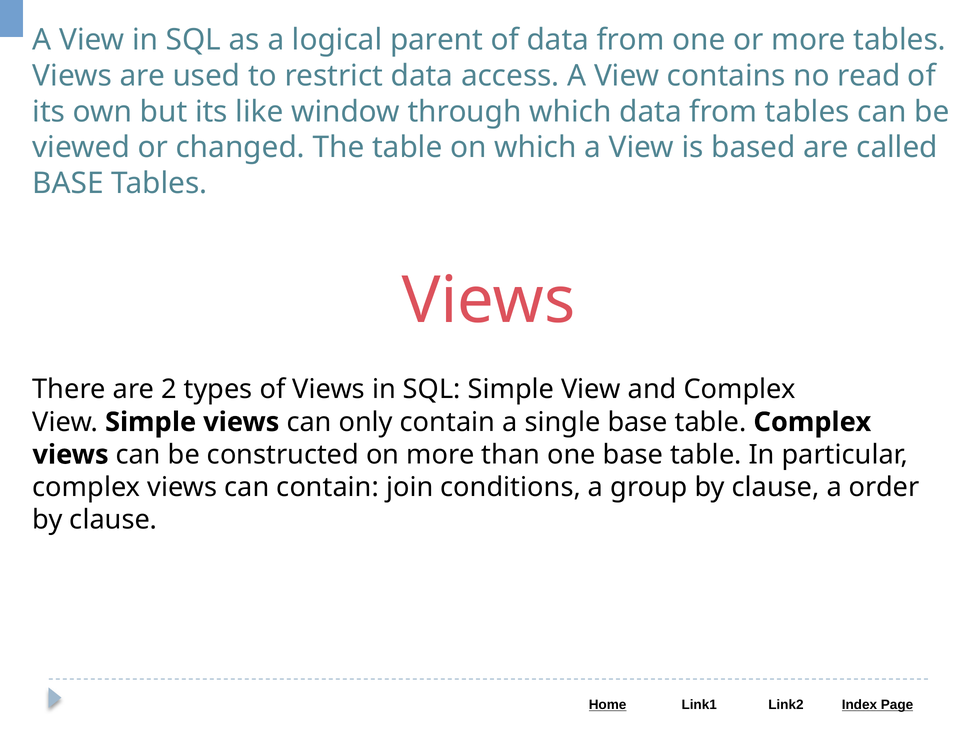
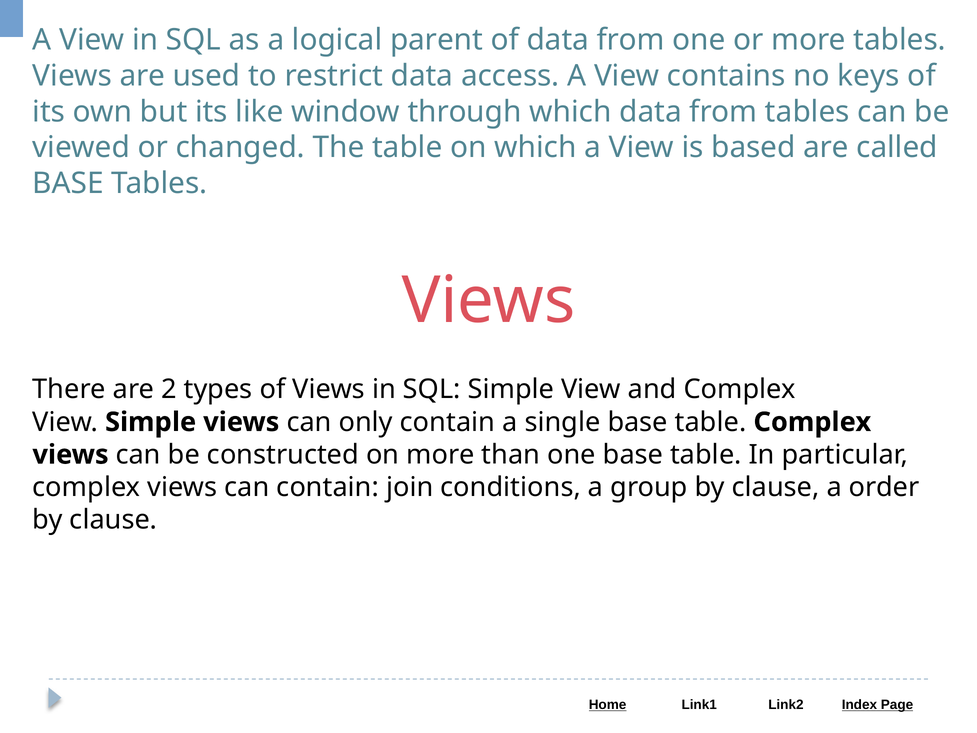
read: read -> keys
